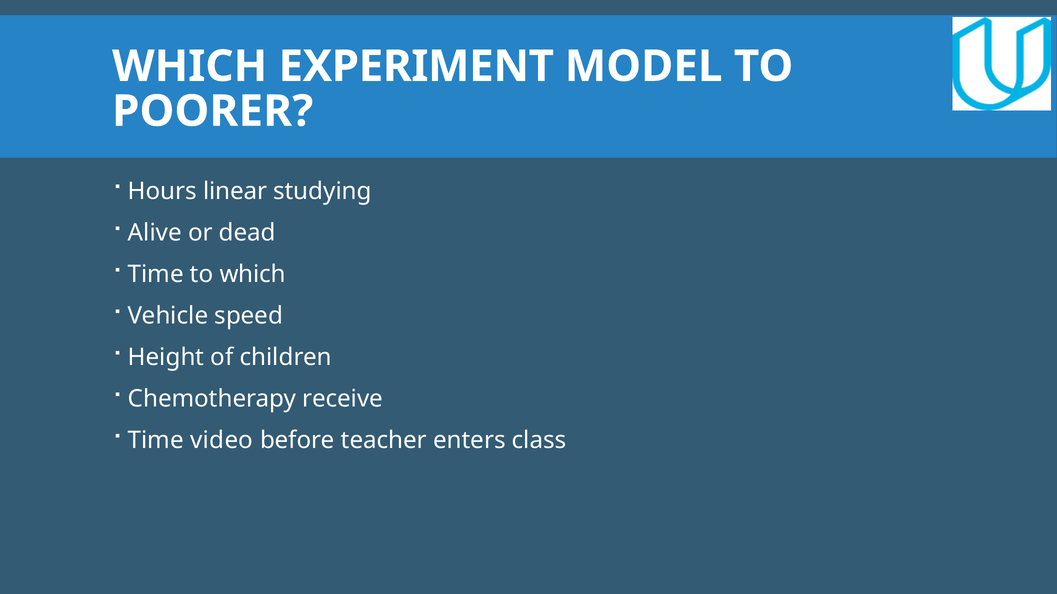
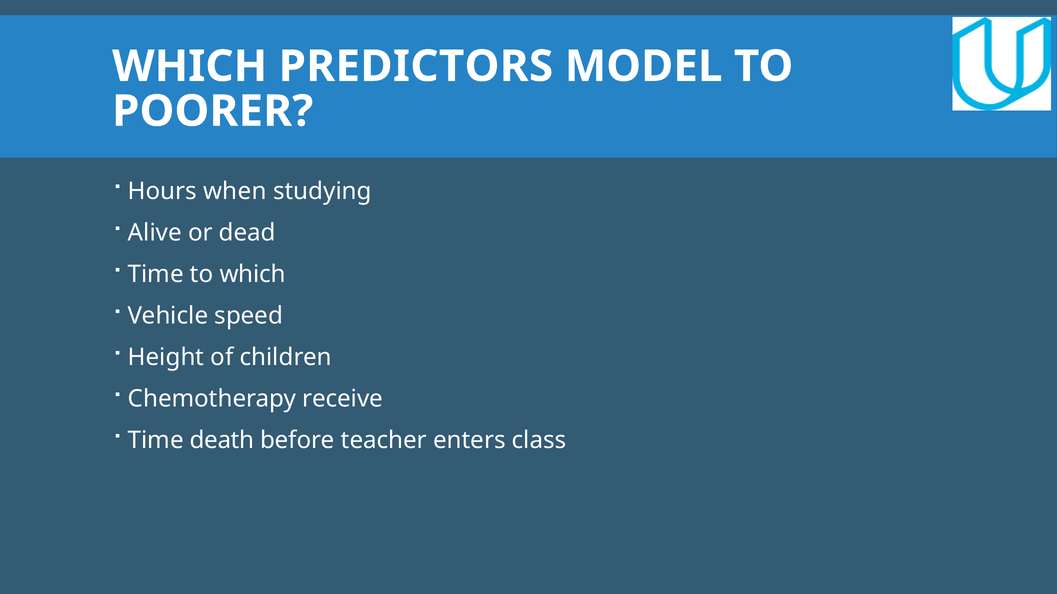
EXPERIMENT: EXPERIMENT -> PREDICTORS
linear: linear -> when
video: video -> death
